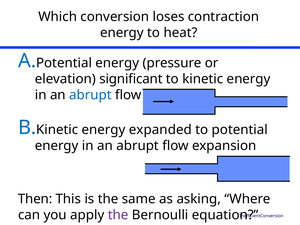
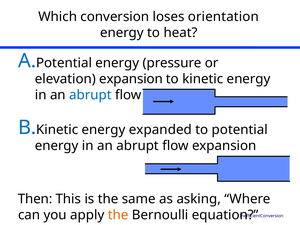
loses contraction: contraction -> orientation
elevation significant: significant -> expansion
the at (118, 215) colour: purple -> orange
